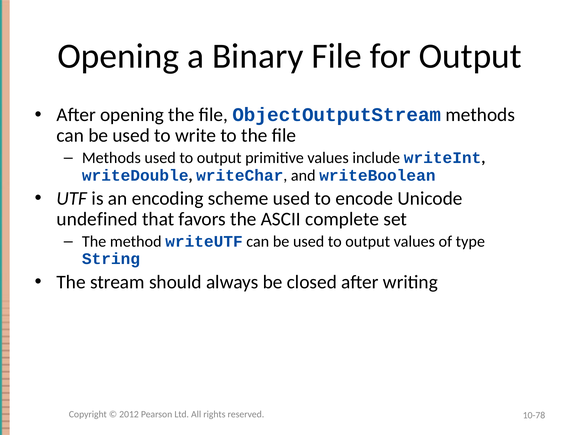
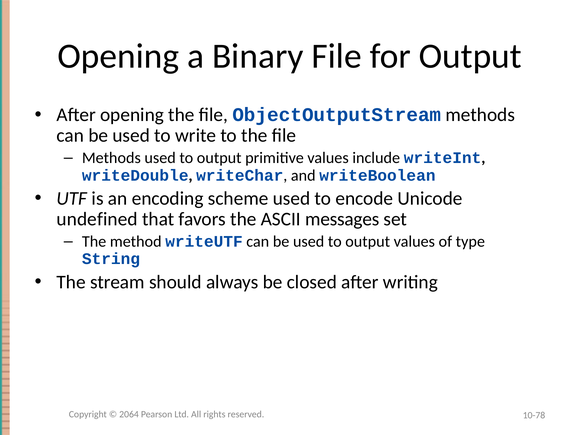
complete: complete -> messages
2012: 2012 -> 2064
